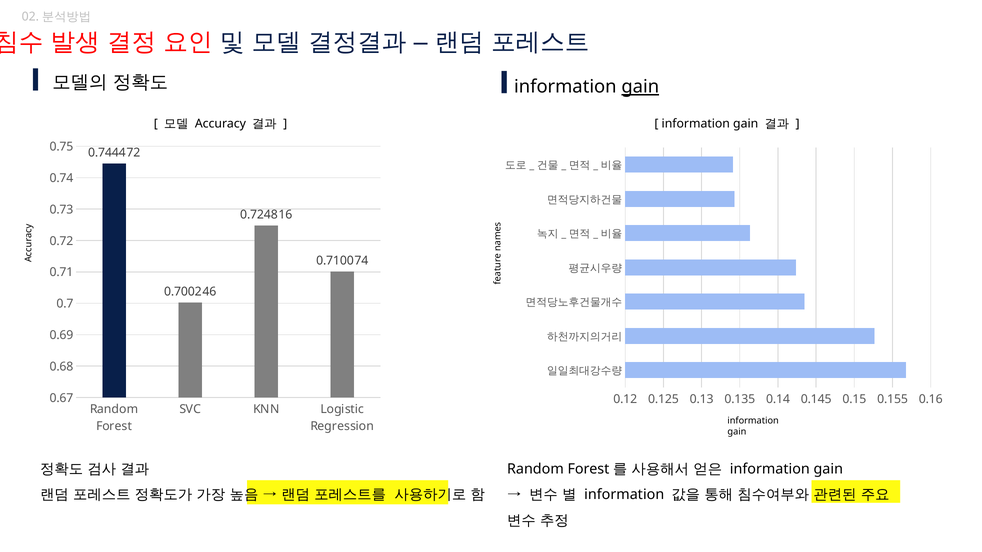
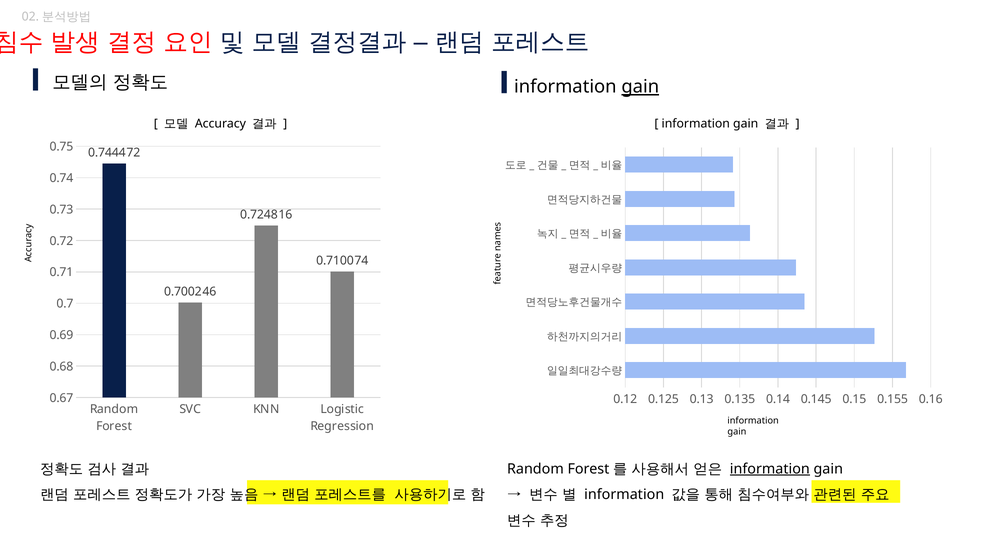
information at (770, 469) underline: none -> present
